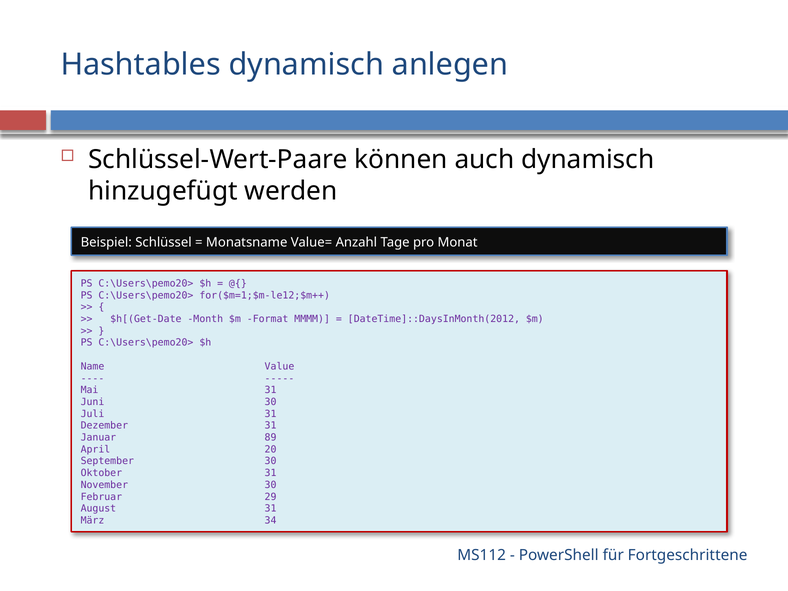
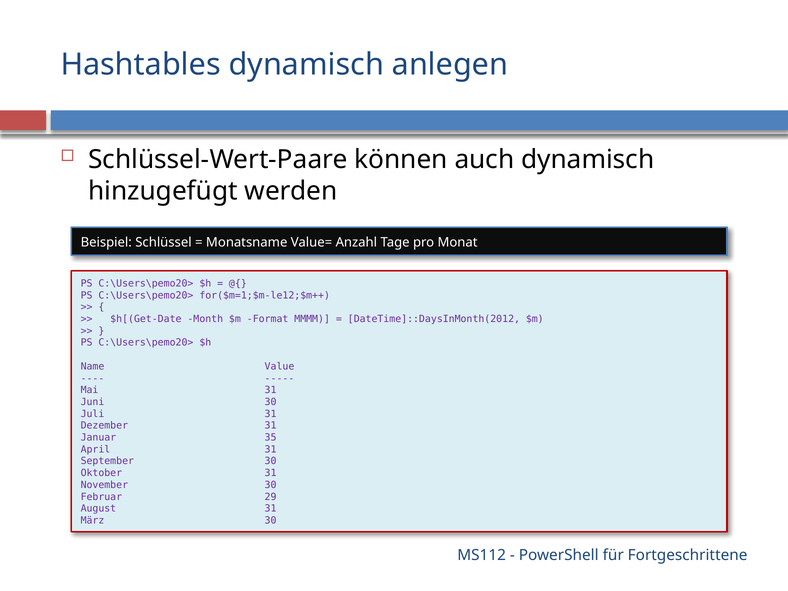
89: 89 -> 35
April 20: 20 -> 31
März 34: 34 -> 30
